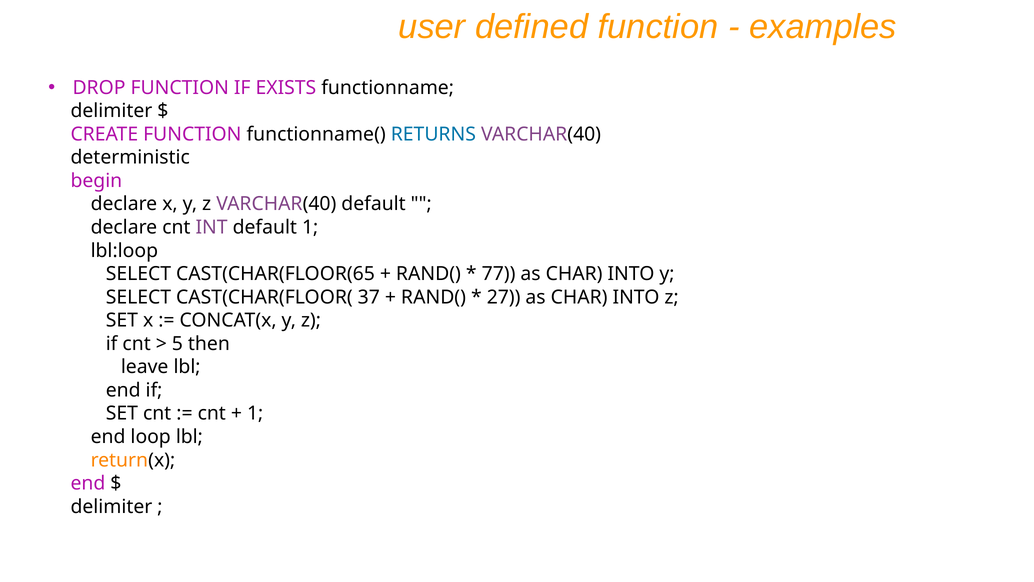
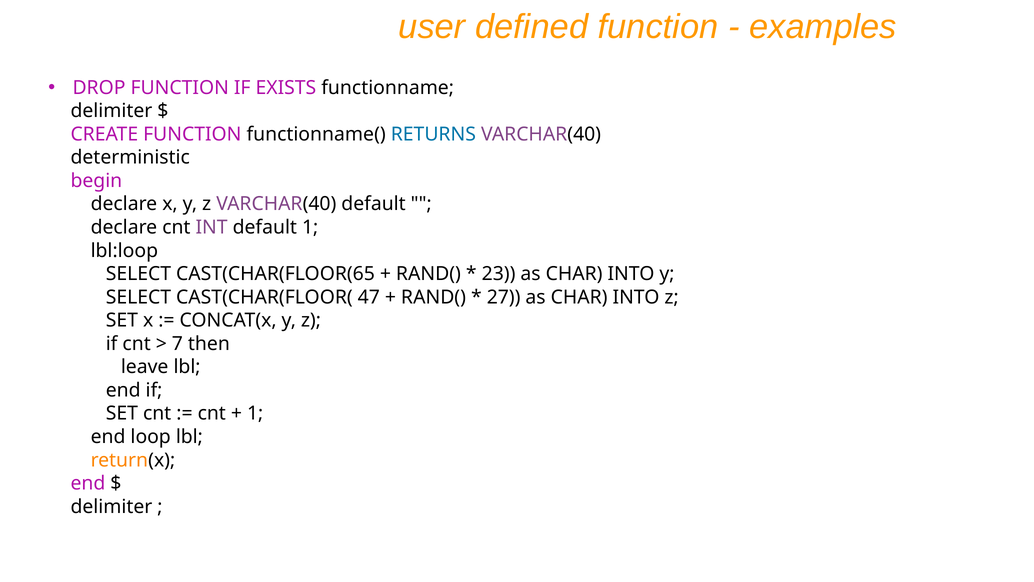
77: 77 -> 23
37: 37 -> 47
5: 5 -> 7
